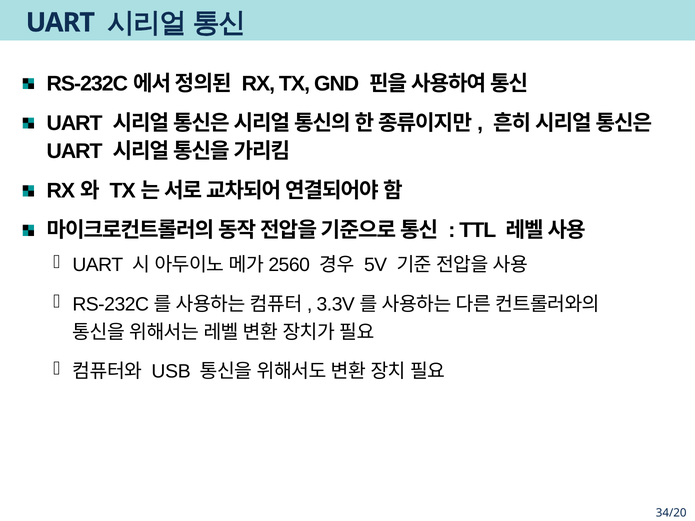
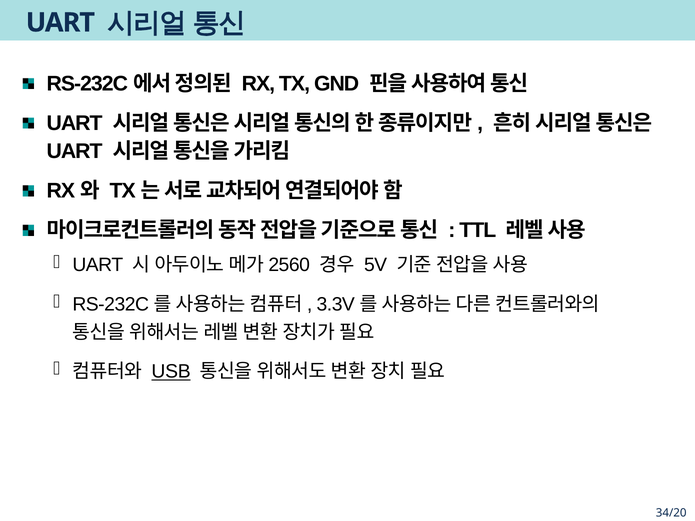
USB underline: none -> present
